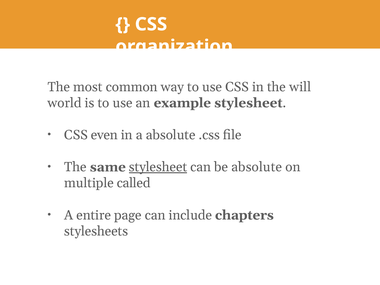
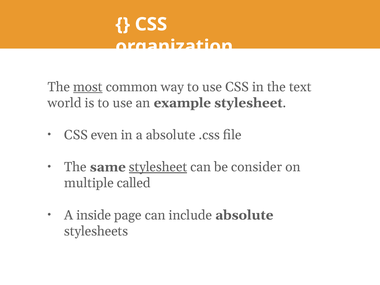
most underline: none -> present
will: will -> text
be absolute: absolute -> consider
entire: entire -> inside
include chapters: chapters -> absolute
